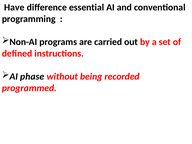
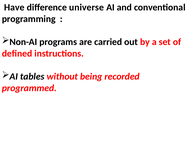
essential: essential -> universe
phase: phase -> tables
